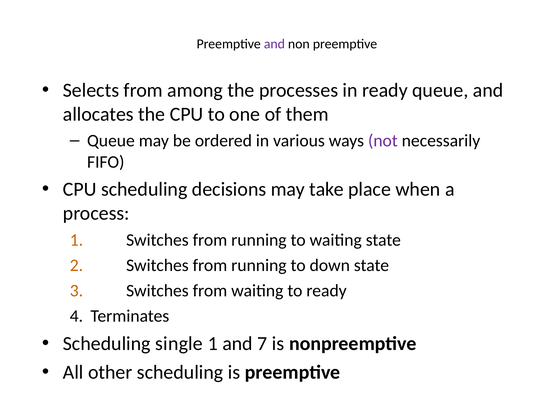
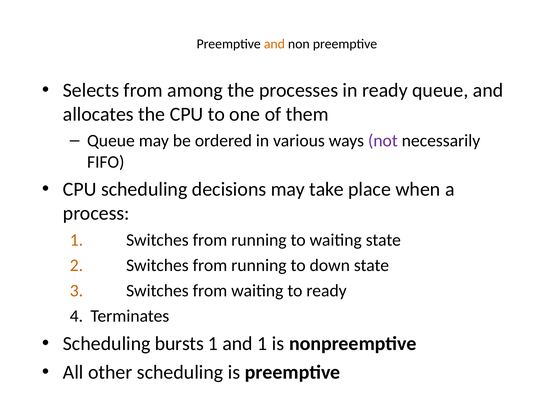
and at (274, 44) colour: purple -> orange
single: single -> bursts
and 7: 7 -> 1
